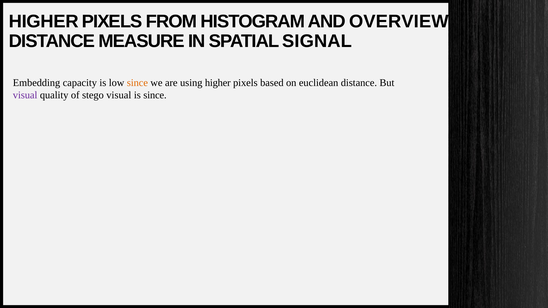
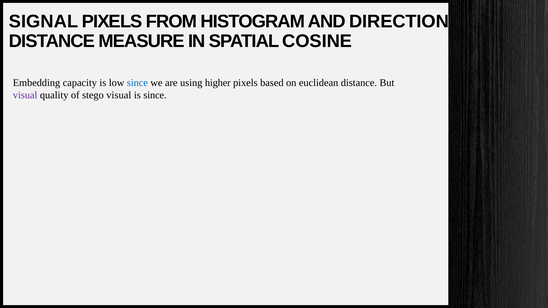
HIGHER at (44, 21): HIGHER -> SIGNAL
OVERVIEW: OVERVIEW -> DIRECTION
SIGNAL: SIGNAL -> COSINE
since at (137, 83) colour: orange -> blue
